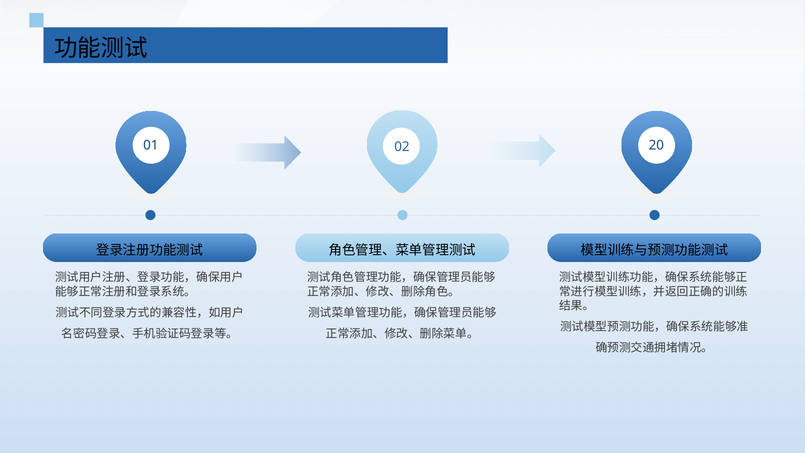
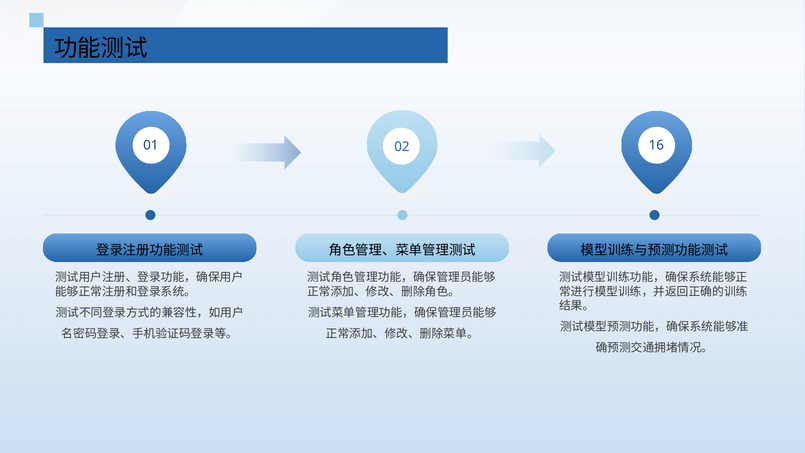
20: 20 -> 16
